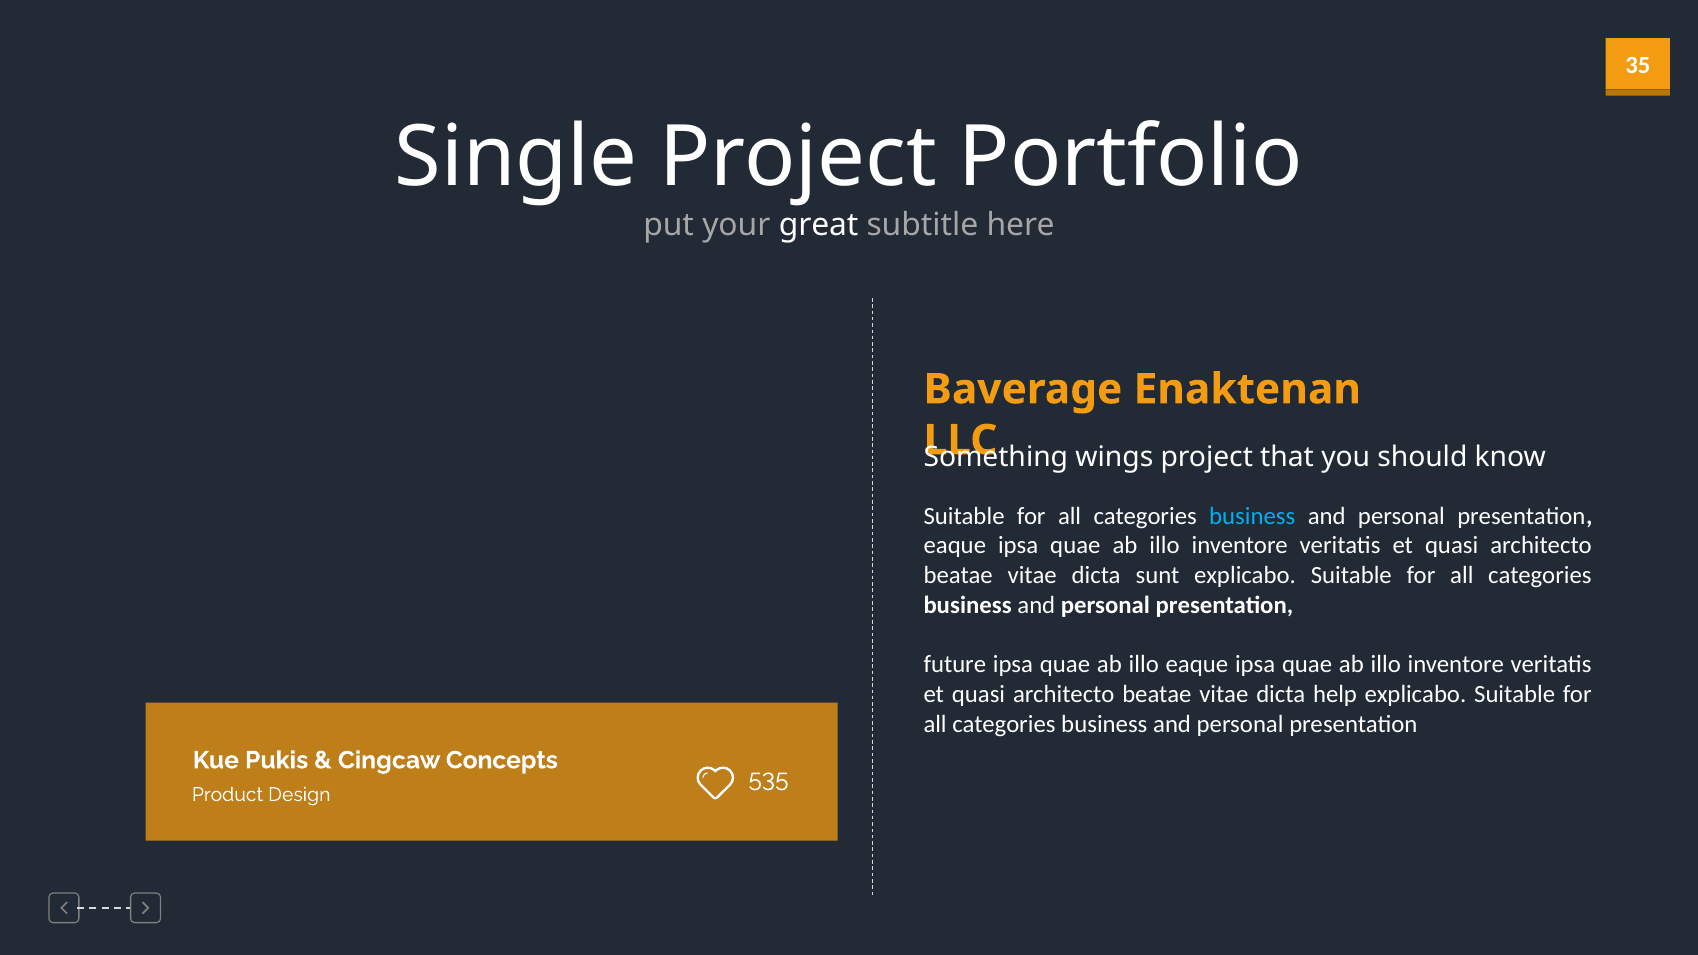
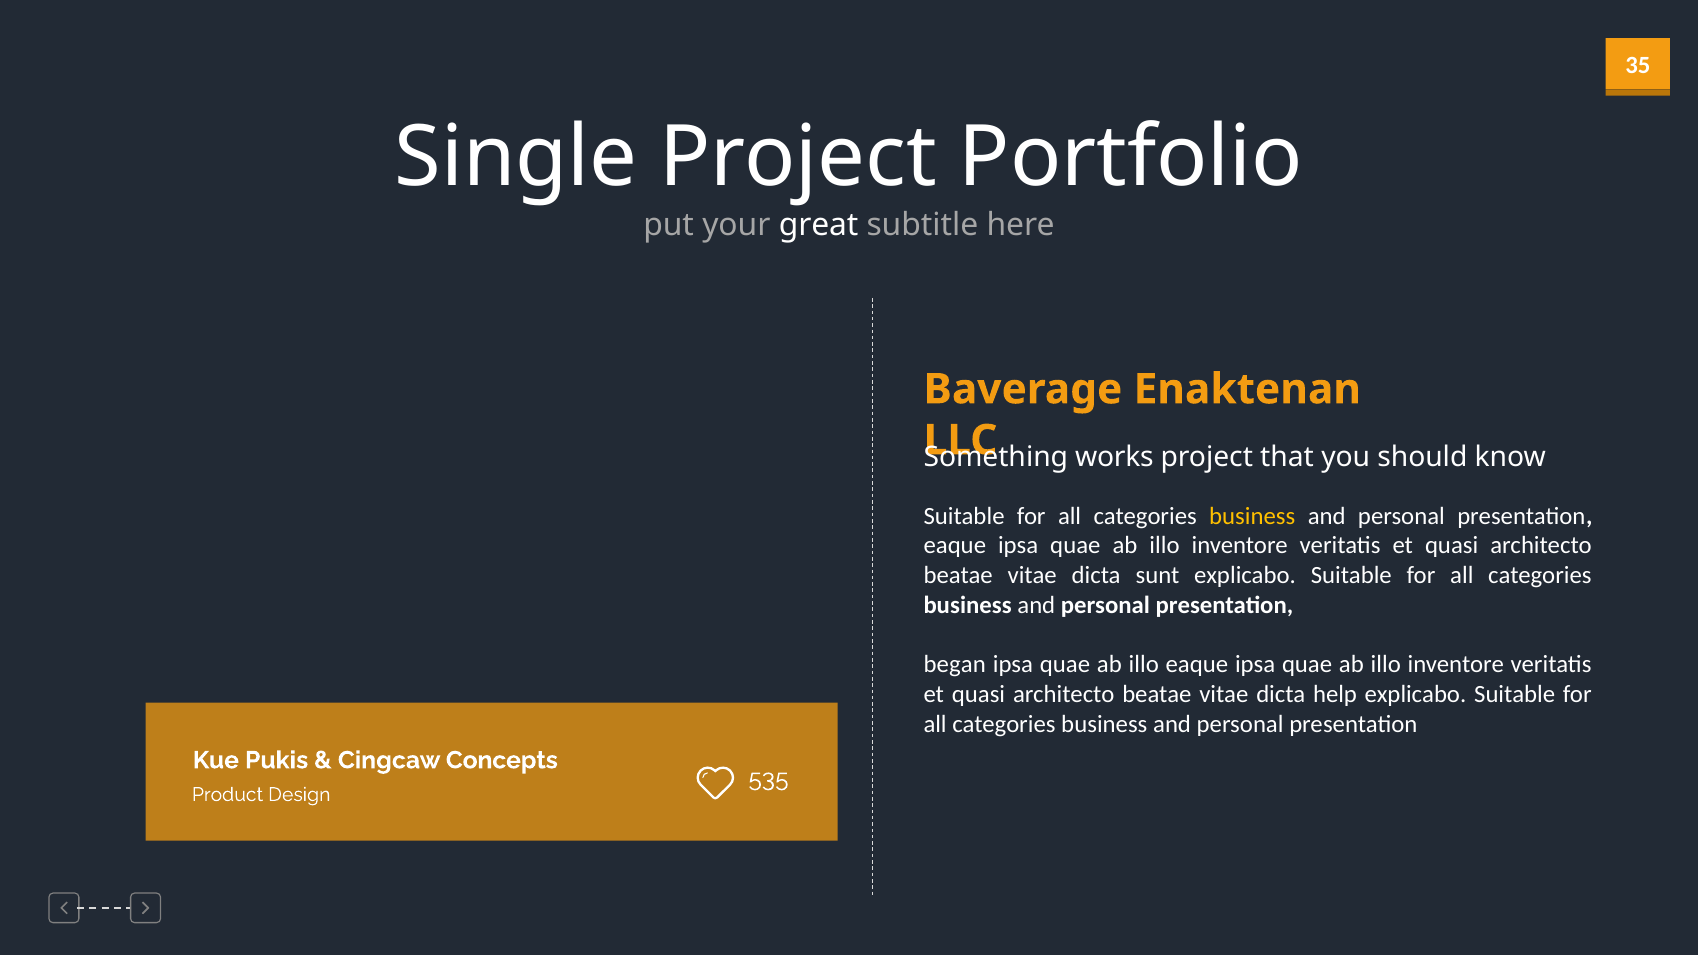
wings: wings -> works
business at (1252, 516) colour: light blue -> yellow
future: future -> began
